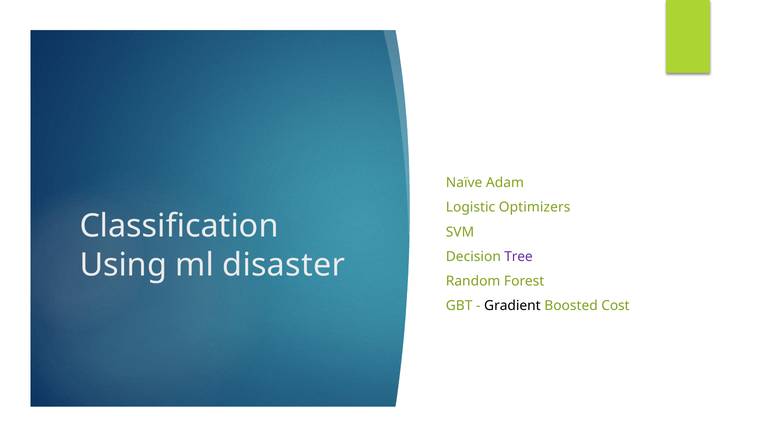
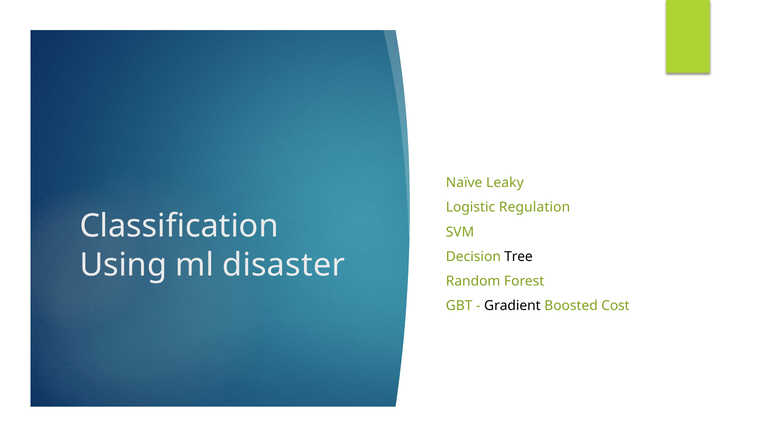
Adam: Adam -> Leaky
Optimizers: Optimizers -> Regulation
Tree colour: purple -> black
